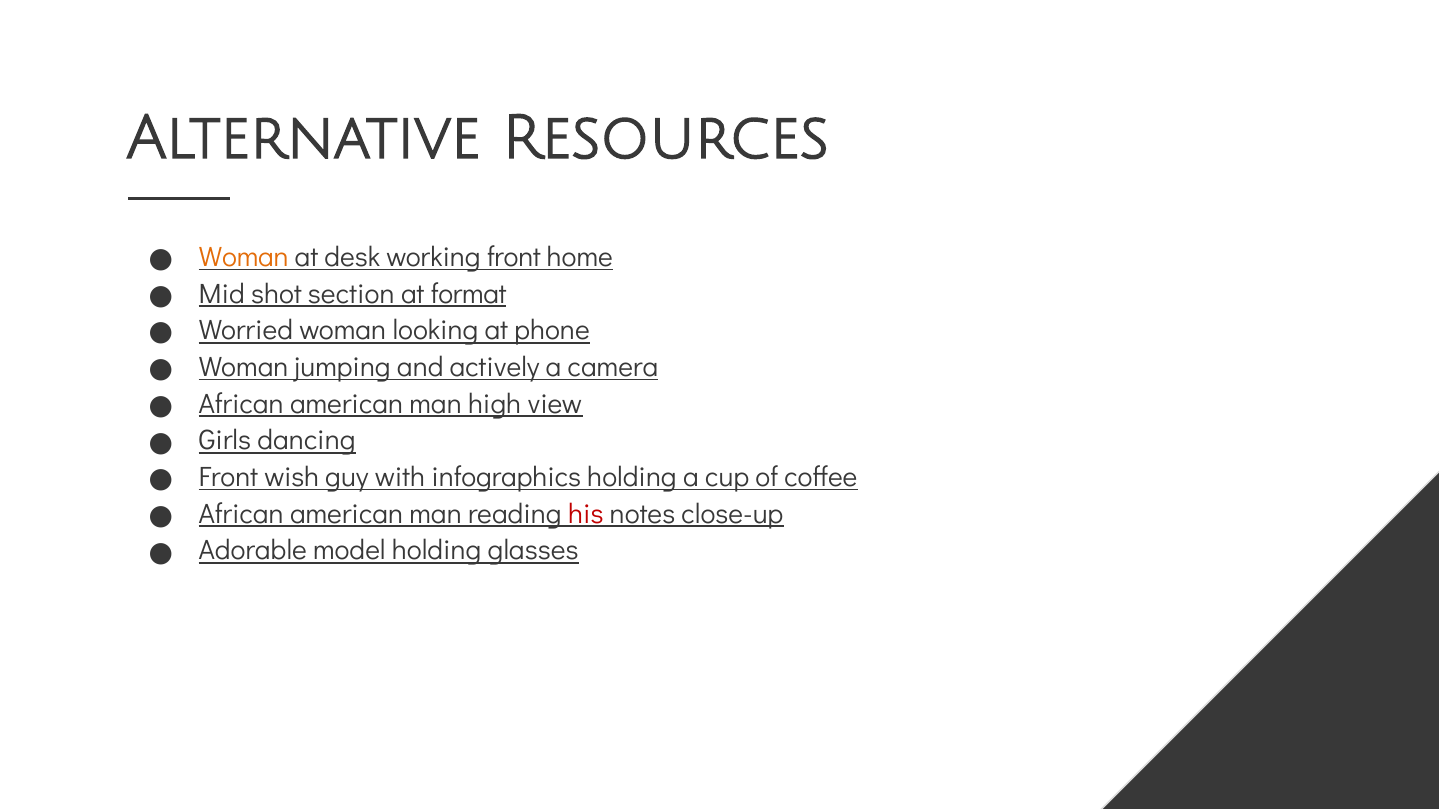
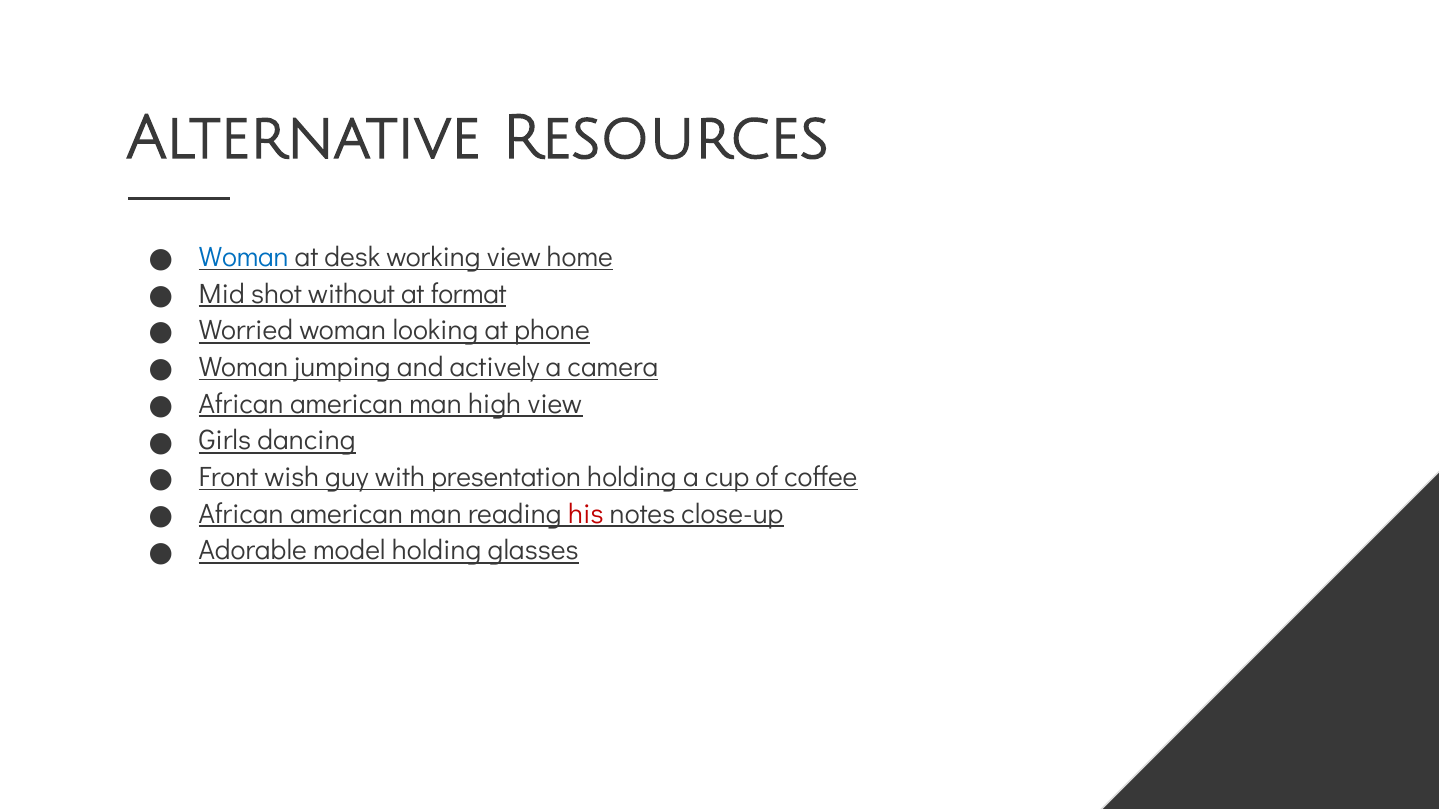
Woman at (244, 257) colour: orange -> blue
working front: front -> view
section: section -> without
infographics: infographics -> presentation
